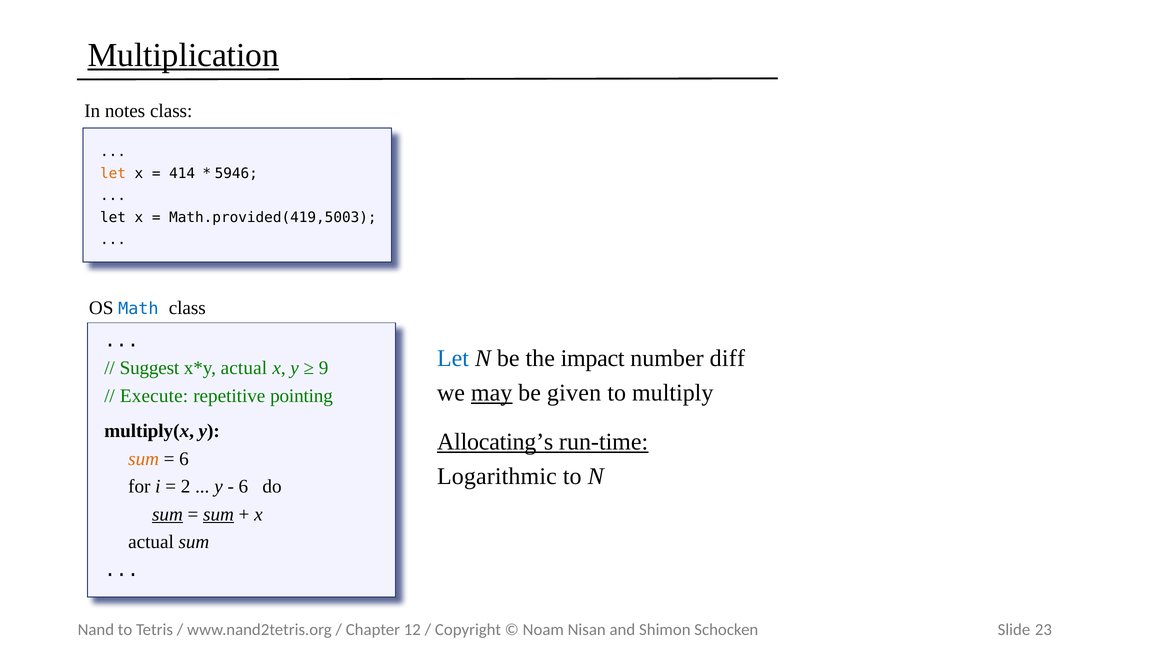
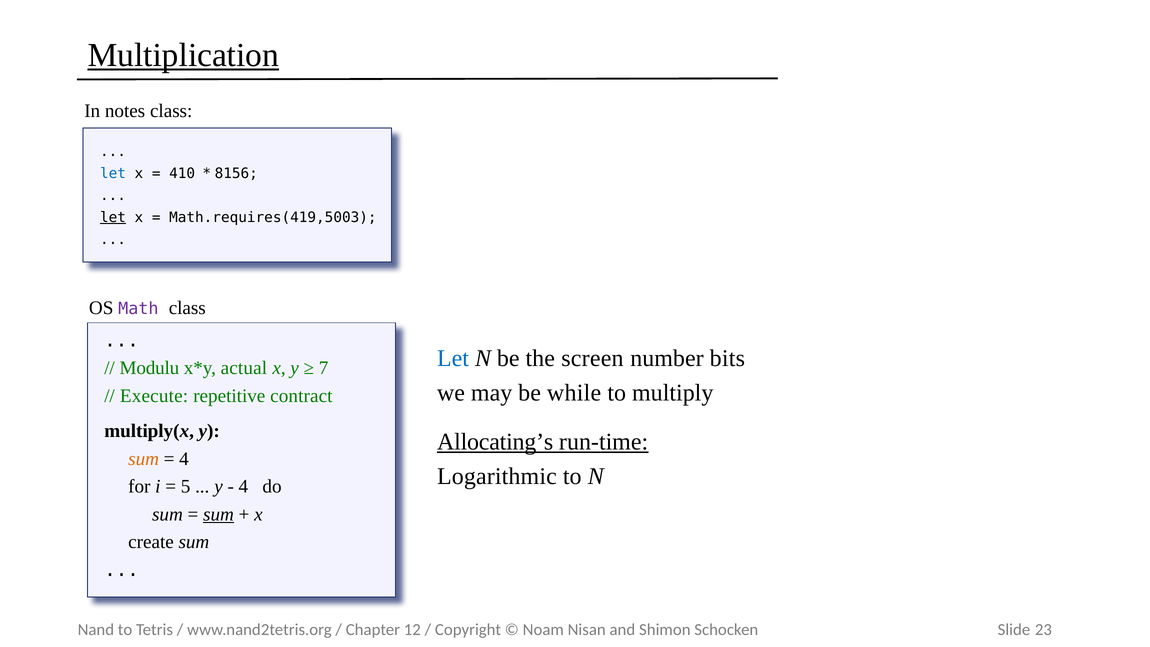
let at (113, 173) colour: orange -> blue
414: 414 -> 410
5946: 5946 -> 8156
let at (113, 217) underline: none -> present
Math.provided(419,5003: Math.provided(419,5003 -> Math.requires(419,5003
Math colour: blue -> purple
impact: impact -> screen
diff: diff -> bits
Suggest: Suggest -> Modulu
9: 9 -> 7
may underline: present -> none
given: given -> while
pointing: pointing -> contract
6 at (184, 459): 6 -> 4
2: 2 -> 5
6 at (243, 486): 6 -> 4
sum at (167, 514) underline: present -> none
actual at (151, 542): actual -> create
